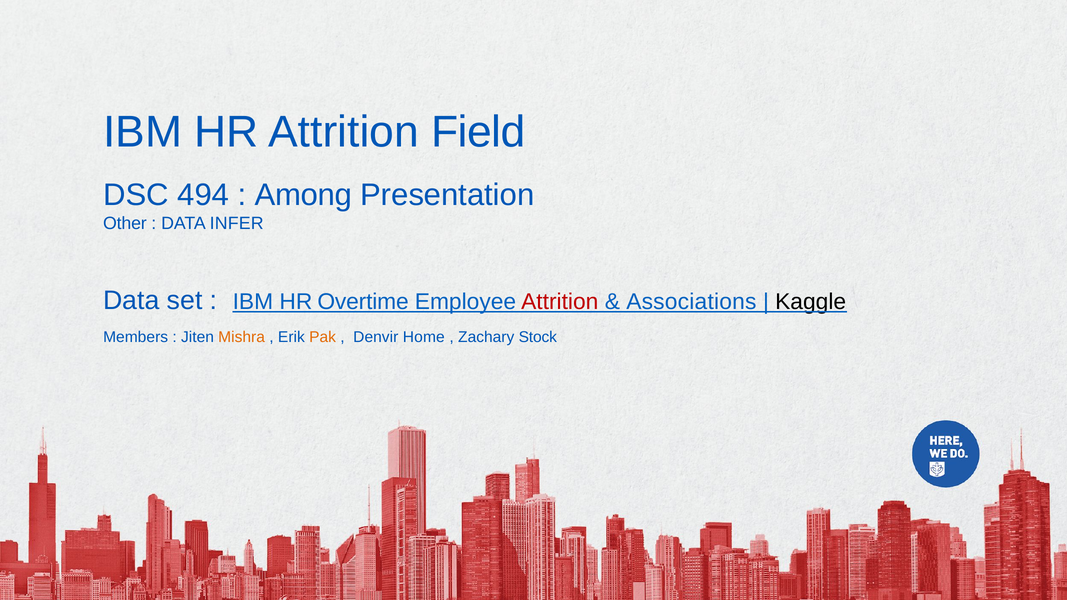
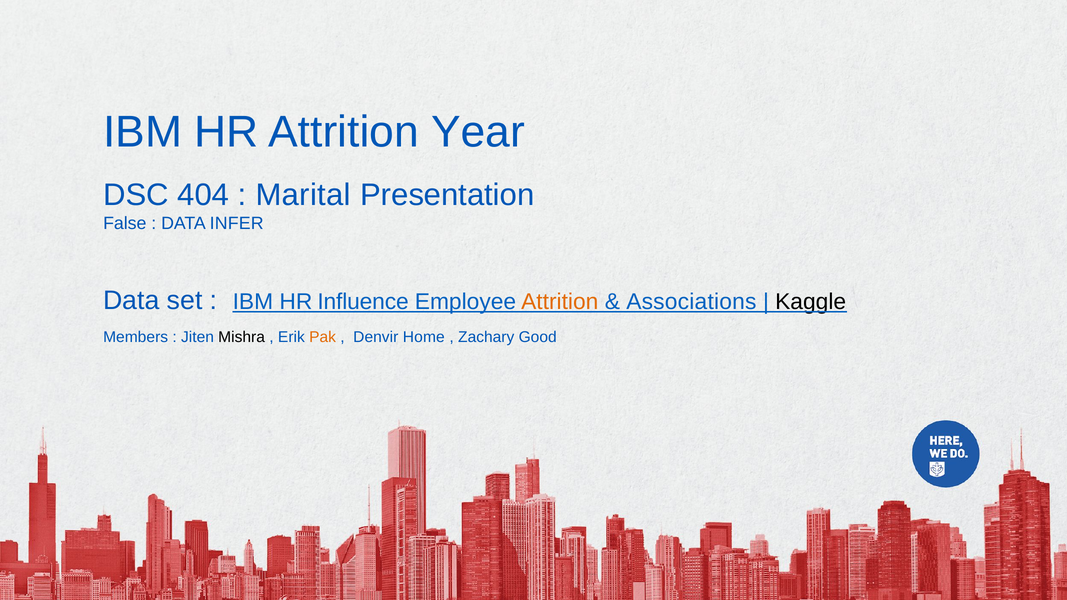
Field: Field -> Year
494: 494 -> 404
Among: Among -> Marital
Other: Other -> False
Overtime: Overtime -> Influence
Attrition at (560, 302) colour: red -> orange
Mishra colour: orange -> black
Stock: Stock -> Good
